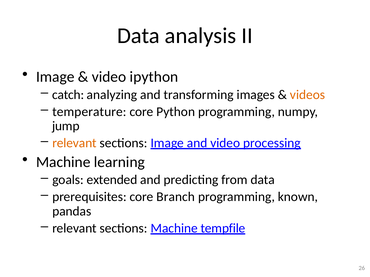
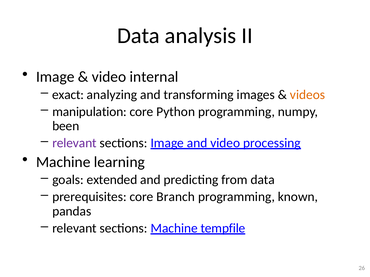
ipython: ipython -> internal
catch: catch -> exact
temperature: temperature -> manipulation
jump: jump -> been
relevant at (74, 143) colour: orange -> purple
